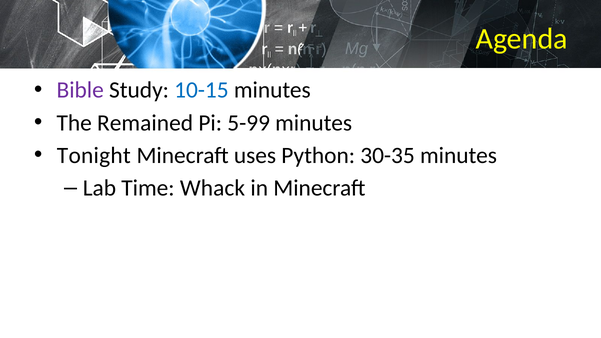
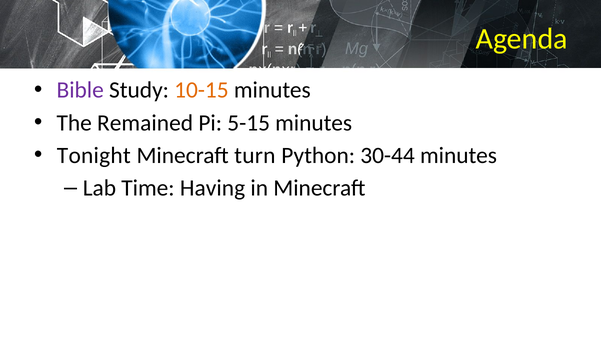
10-15 colour: blue -> orange
5-99: 5-99 -> 5-15
uses: uses -> turn
30-35: 30-35 -> 30-44
Whack: Whack -> Having
